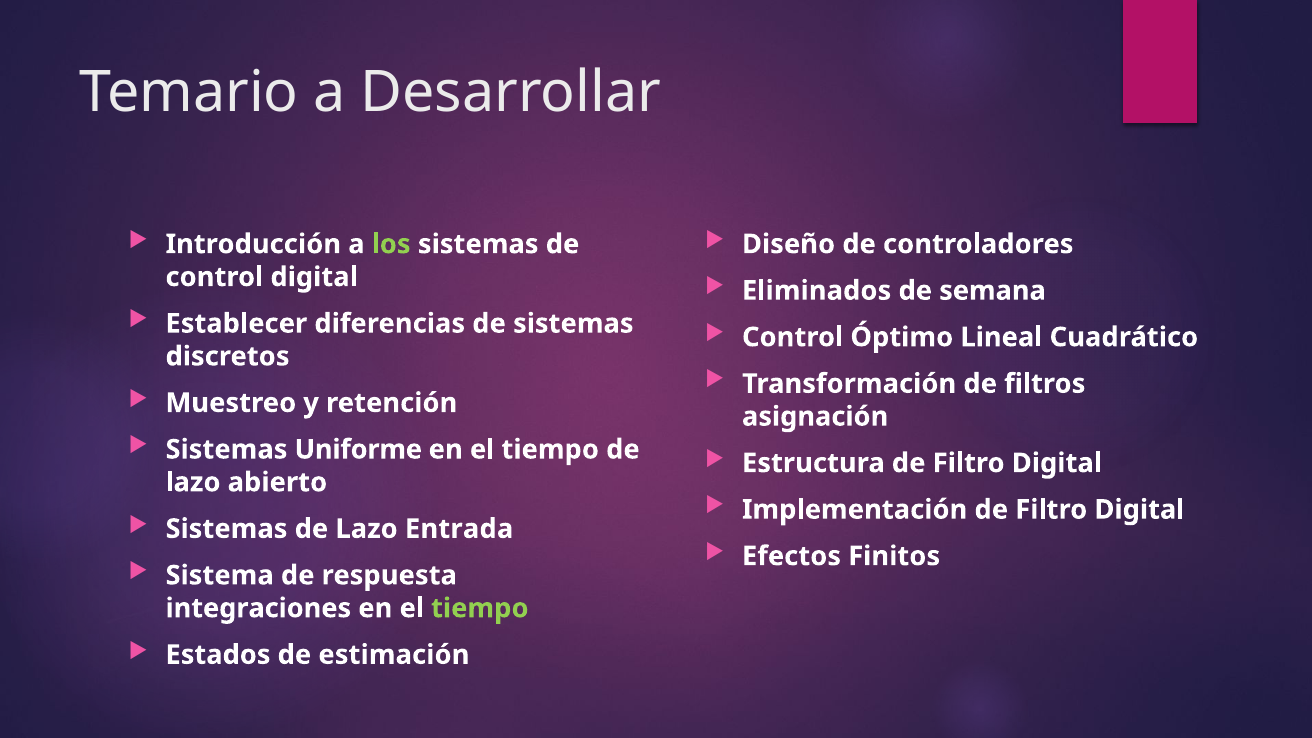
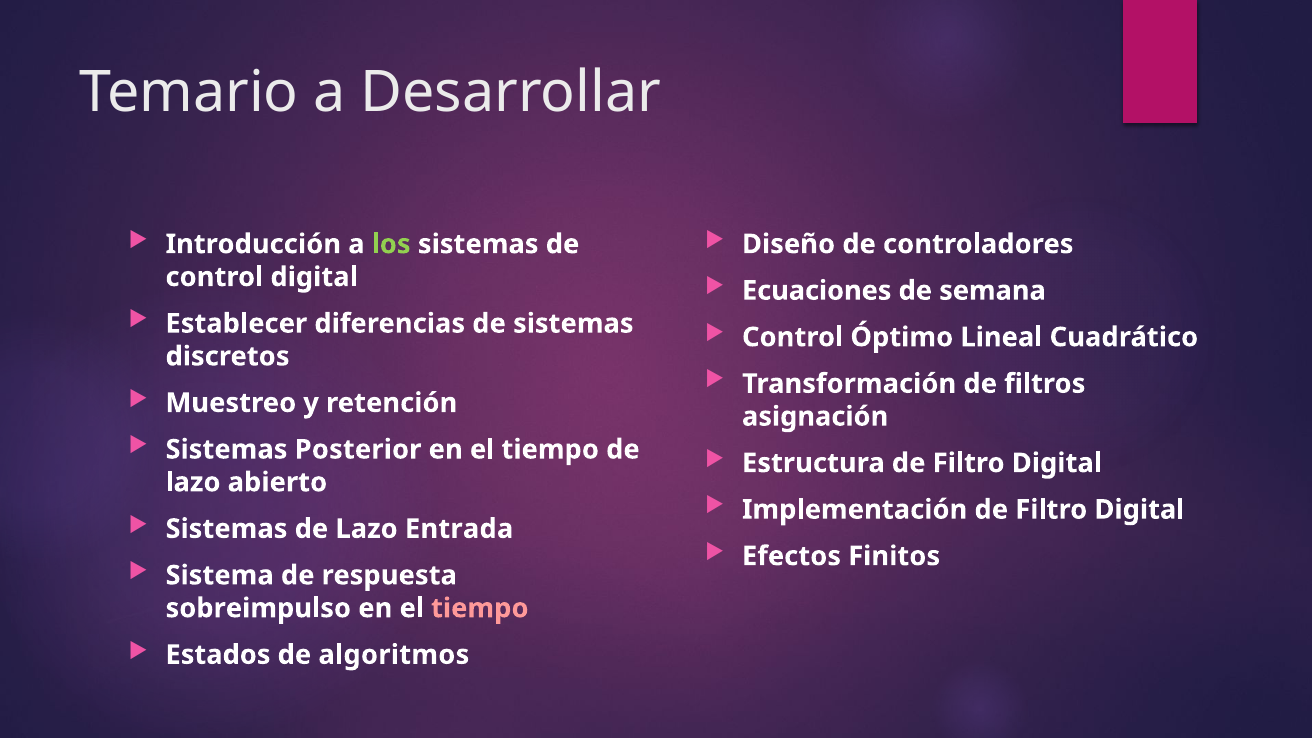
Eliminados: Eliminados -> Ecuaciones
Uniforme: Uniforme -> Posterior
integraciones: integraciones -> sobreimpulso
tiempo at (480, 608) colour: light green -> pink
estimación: estimación -> algoritmos
